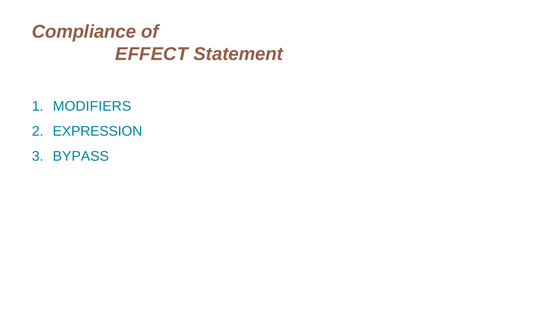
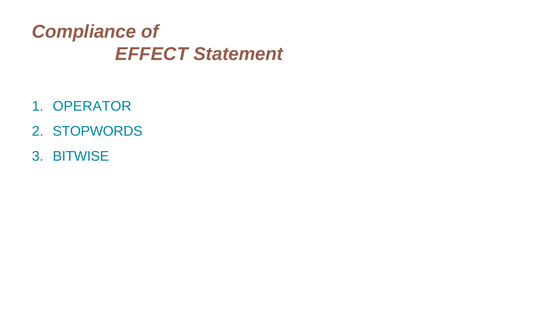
MODIFIERS: MODIFIERS -> OPERATOR
EXPRESSION: EXPRESSION -> STOPWORDS
BYPASS: BYPASS -> BITWISE
